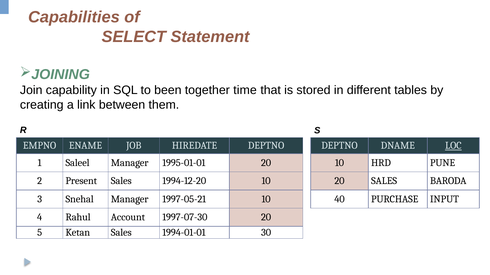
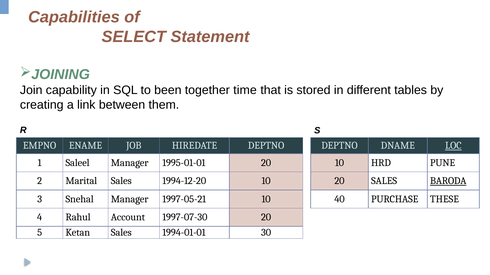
Present: Present -> Marital
BARODA underline: none -> present
INPUT: INPUT -> THESE
